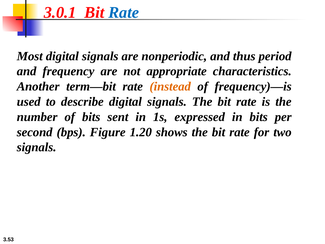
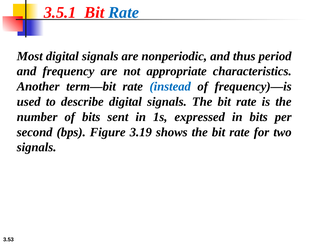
3.0.1: 3.0.1 -> 3.5.1
instead colour: orange -> blue
1.20: 1.20 -> 3.19
